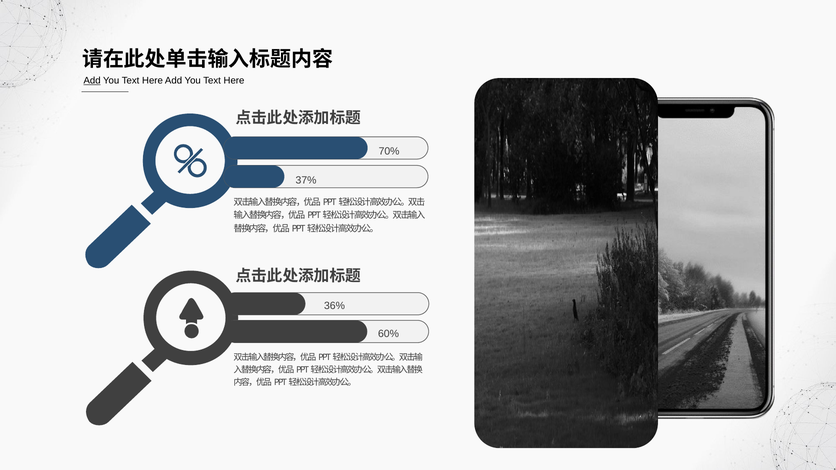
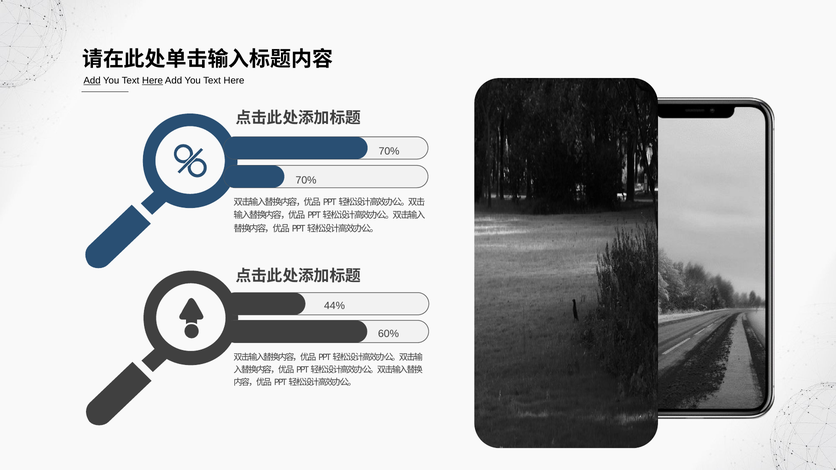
Here at (152, 81) underline: none -> present
37% at (306, 180): 37% -> 70%
36%: 36% -> 44%
